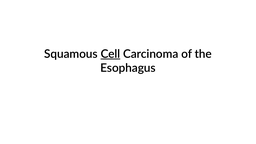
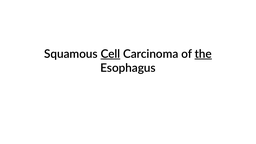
the underline: none -> present
